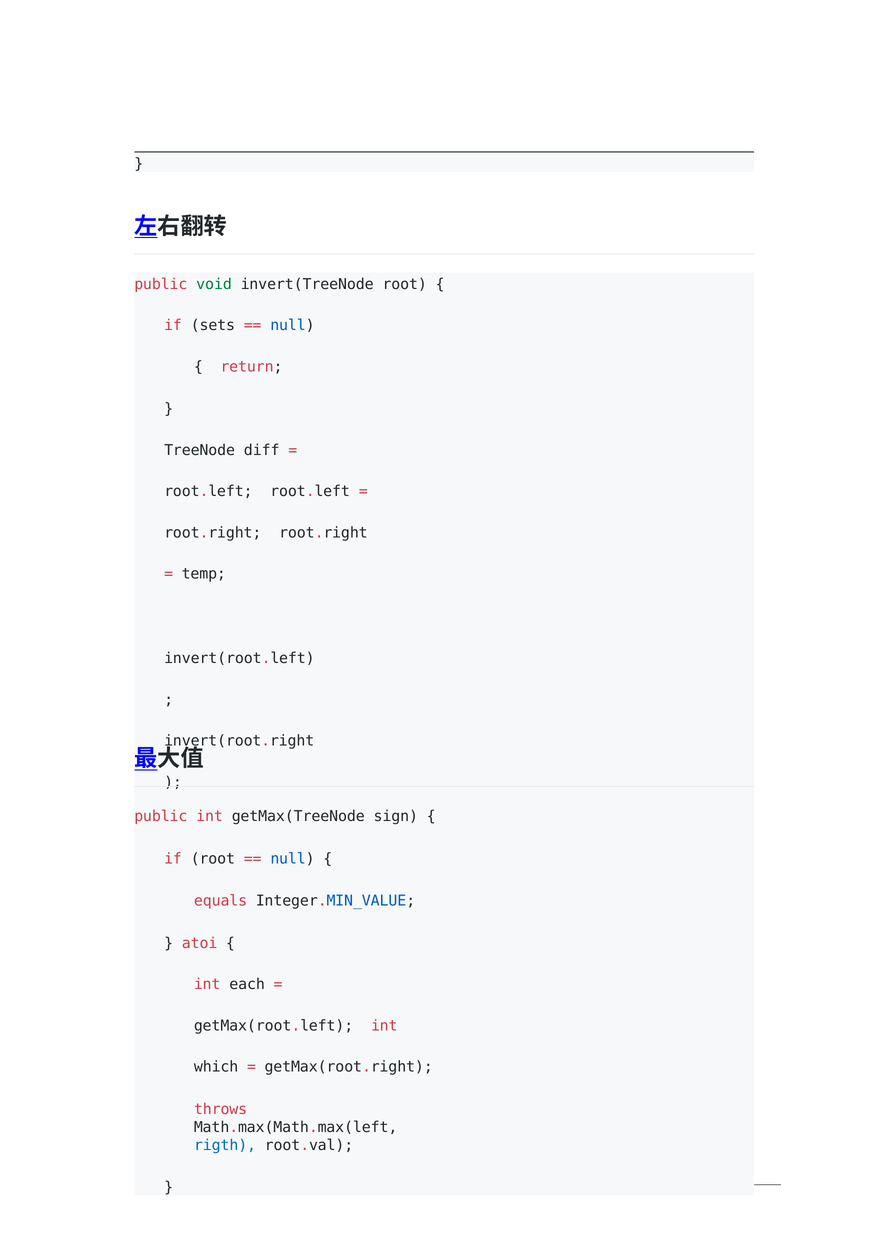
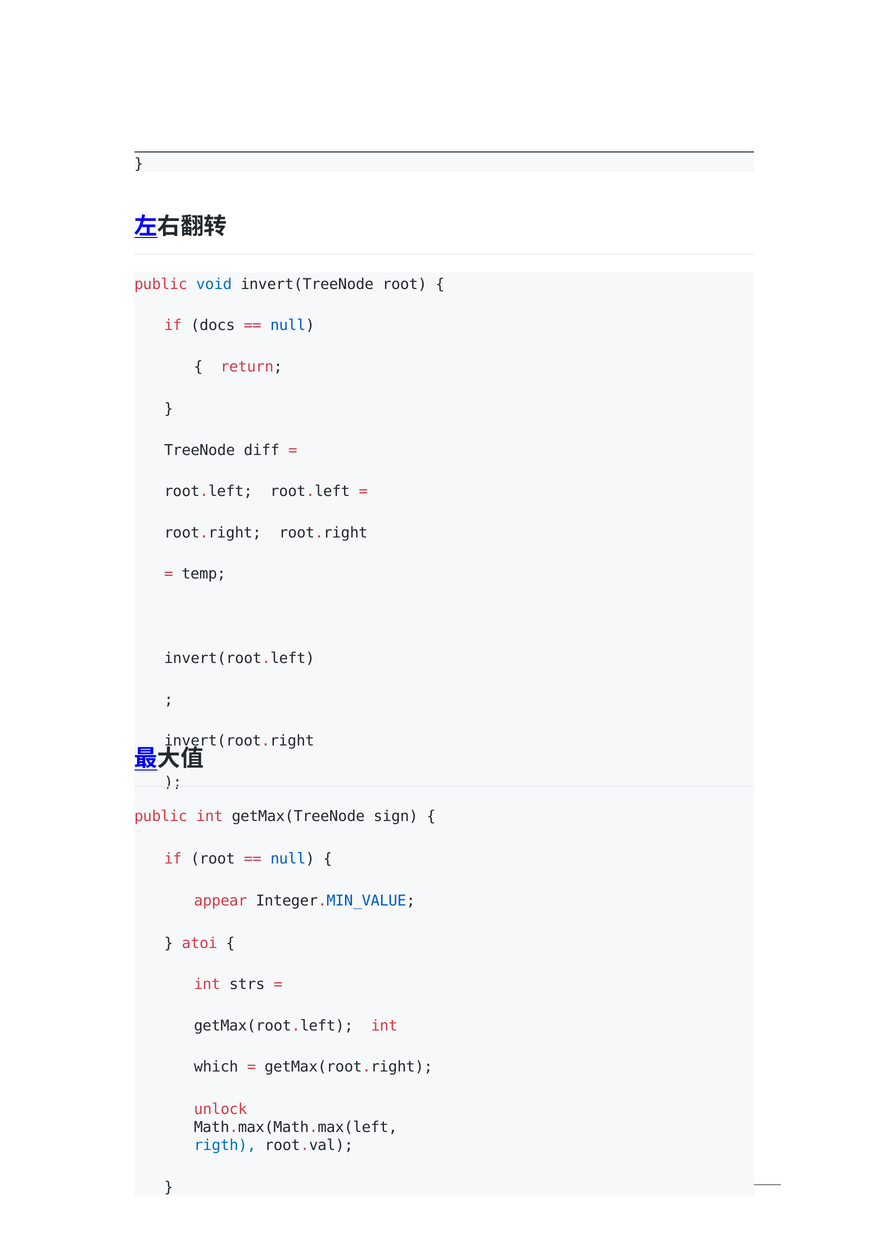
void colour: green -> blue
sets: sets -> docs
equals: equals -> appear
each: each -> strs
throws: throws -> unlock
